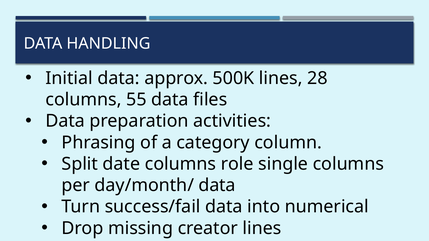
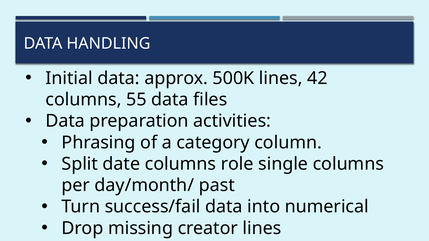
28: 28 -> 42
day/month/ data: data -> past
